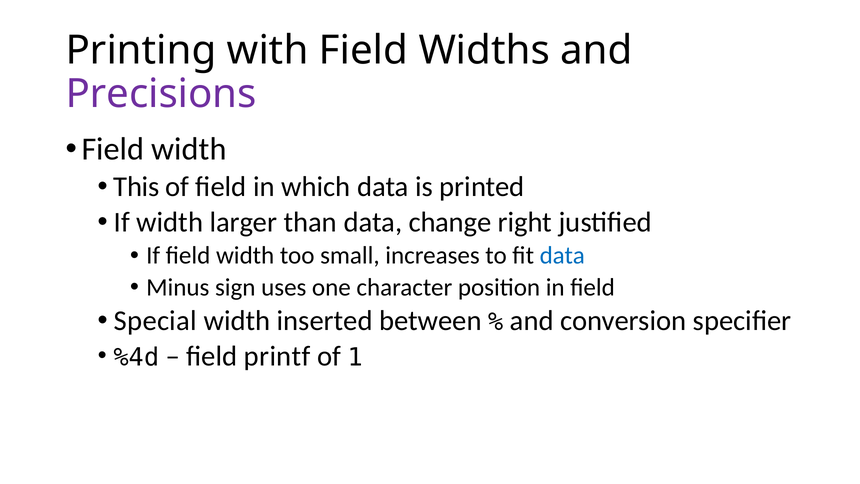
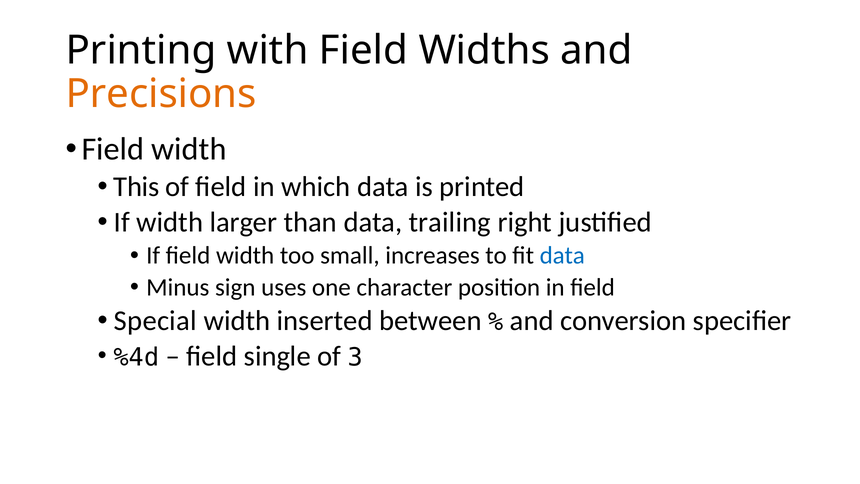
Precisions colour: purple -> orange
change: change -> trailing
printf: printf -> single
1: 1 -> 3
